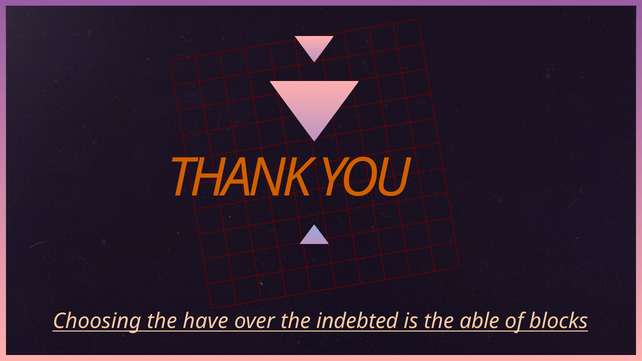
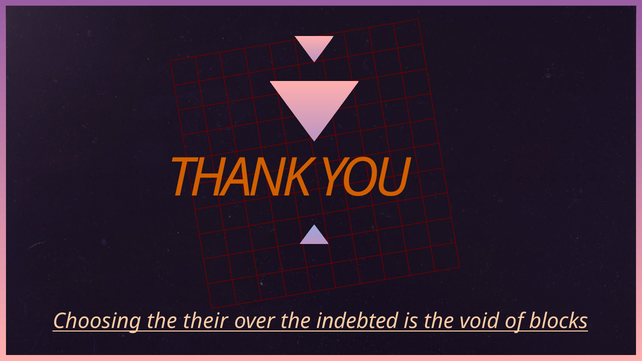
have: have -> their
able: able -> void
